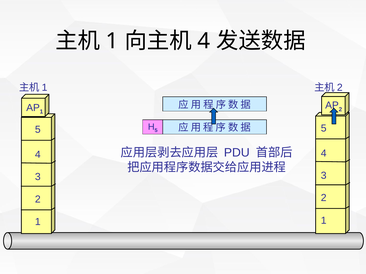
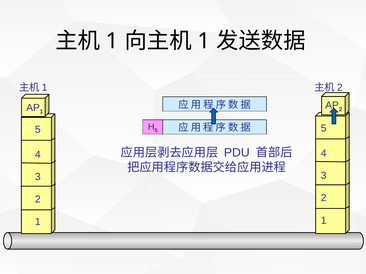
4 at (204, 41): 4 -> 1
